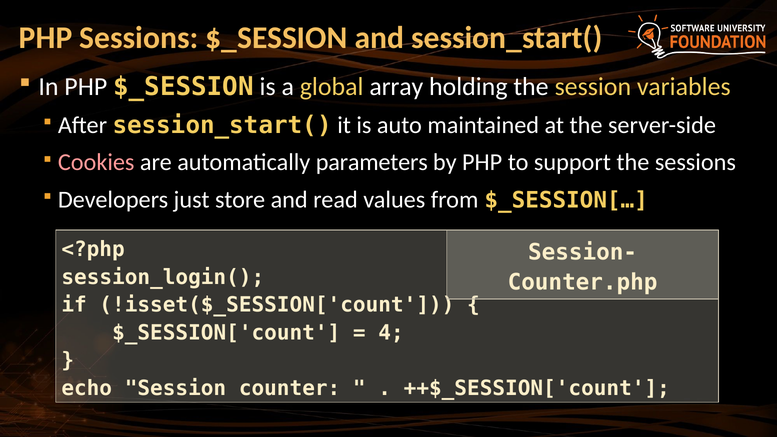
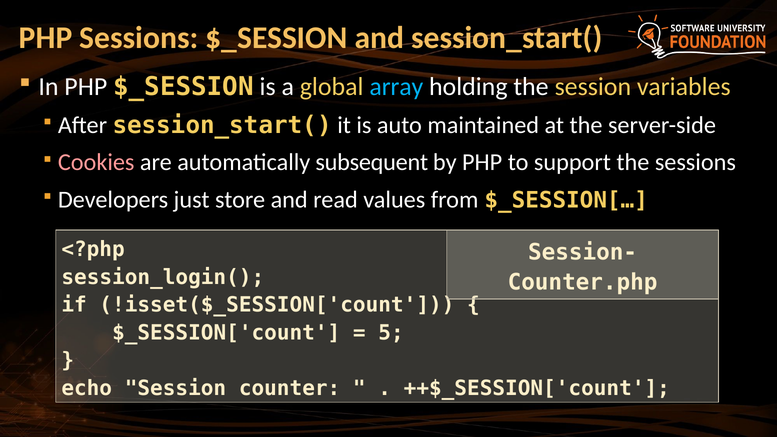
array colour: white -> light blue
parameters: parameters -> subsequent
4: 4 -> 5
